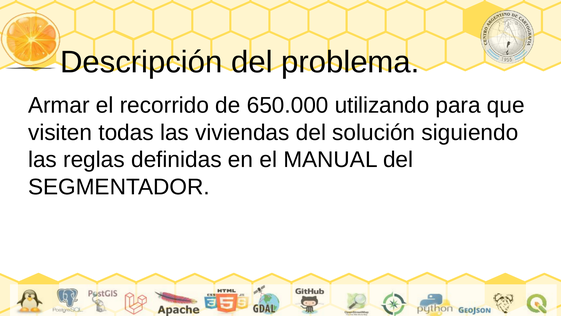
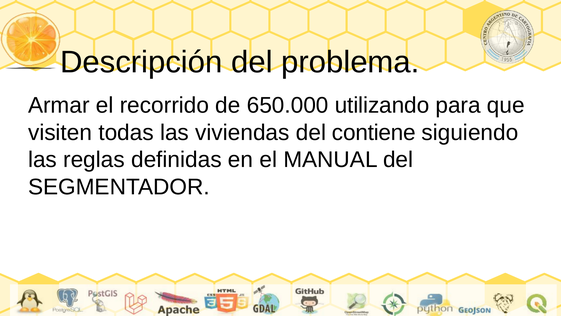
solución: solución -> contiene
